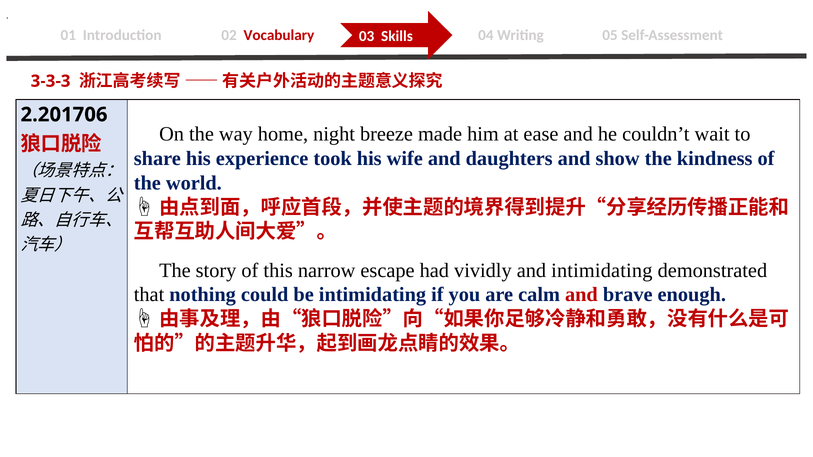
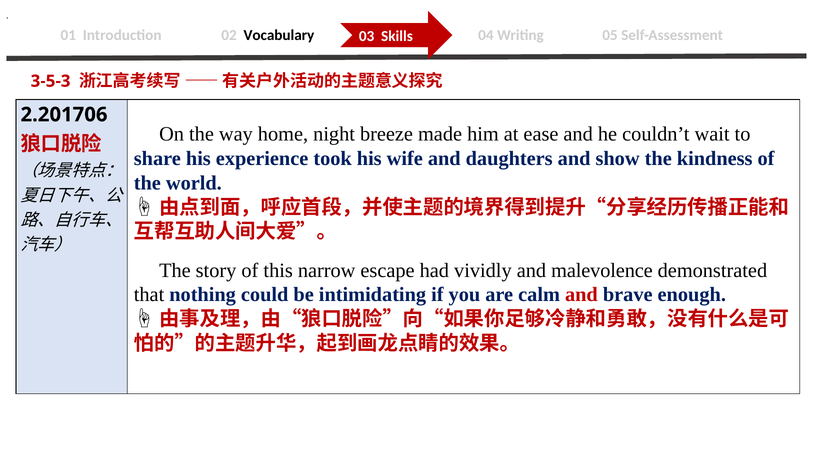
Vocabulary colour: red -> black
3-3-3: 3-3-3 -> 3-5-3
and intimidating: intimidating -> malevolence
